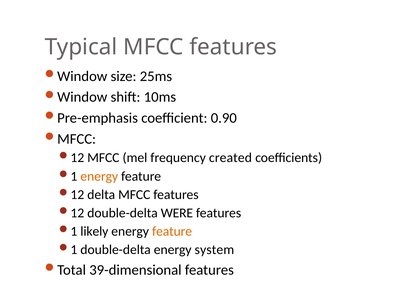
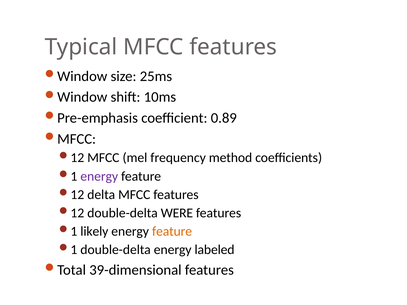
0.90: 0.90 -> 0.89
created: created -> method
energy at (99, 176) colour: orange -> purple
system: system -> labeled
